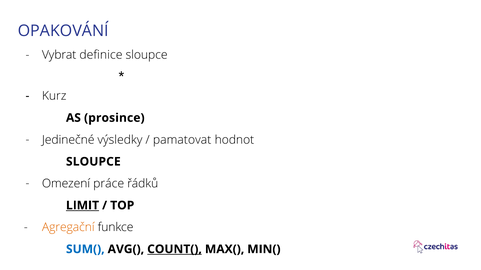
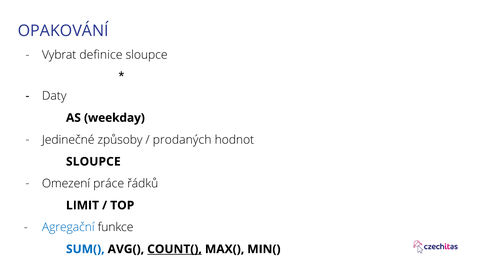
Kurz: Kurz -> Daty
prosince: prosince -> weekday
výsledky: výsledky -> způsoby
pamatovat: pamatovat -> prodaných
LIMIT underline: present -> none
Agregační colour: orange -> blue
